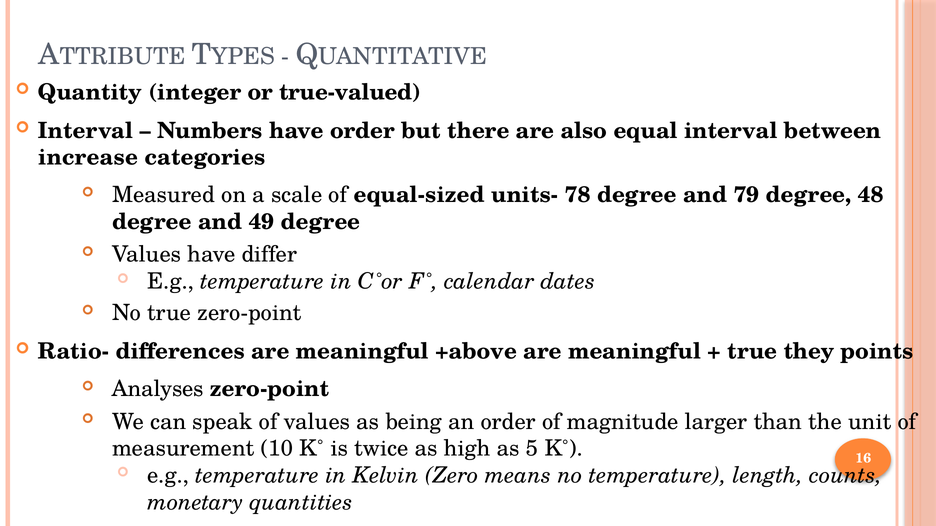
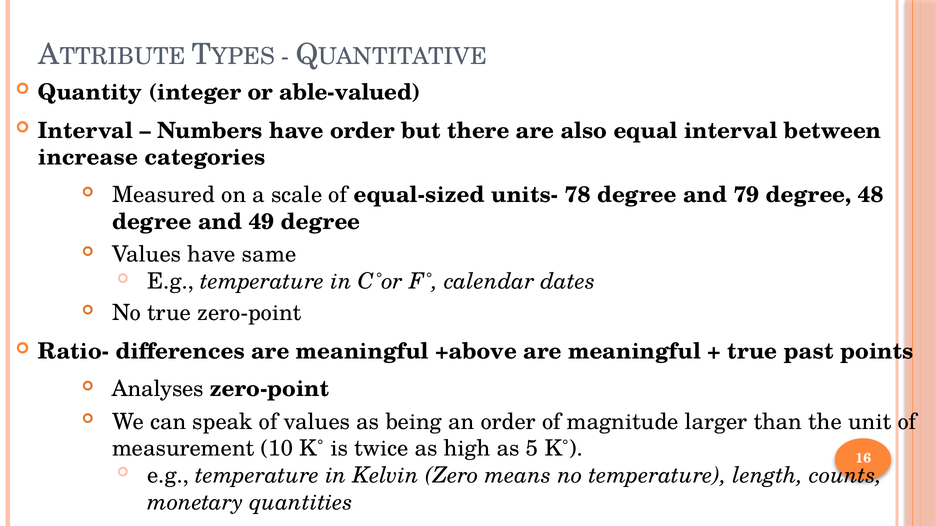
true-valued: true-valued -> able-valued
differ: differ -> same
they: they -> past
